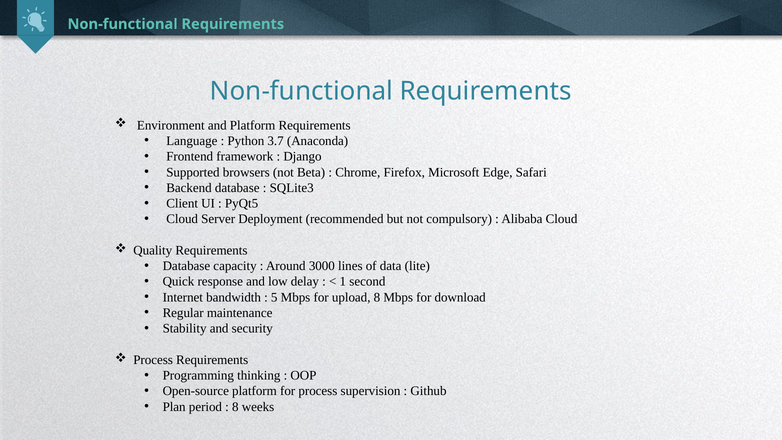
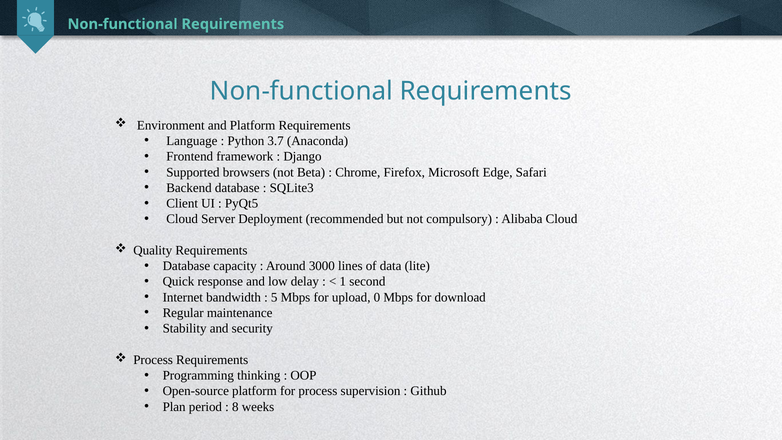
upload 8: 8 -> 0
